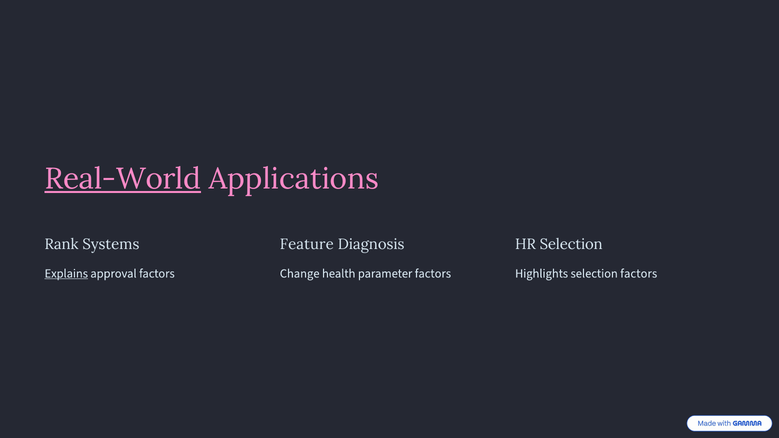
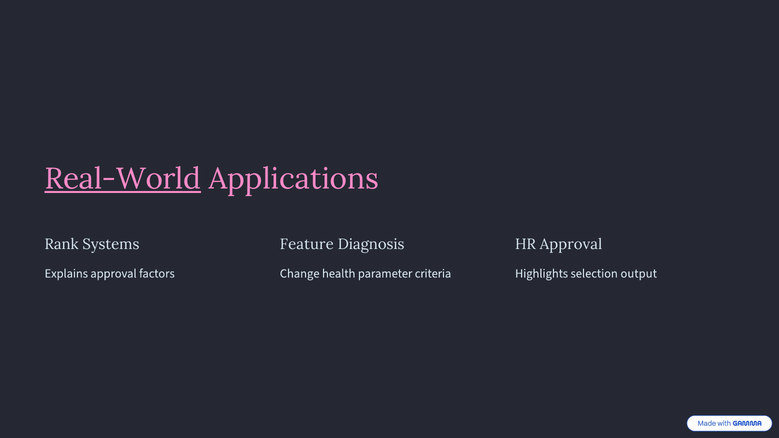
HR Selection: Selection -> Approval
Explains underline: present -> none
parameter factors: factors -> criteria
selection factors: factors -> output
